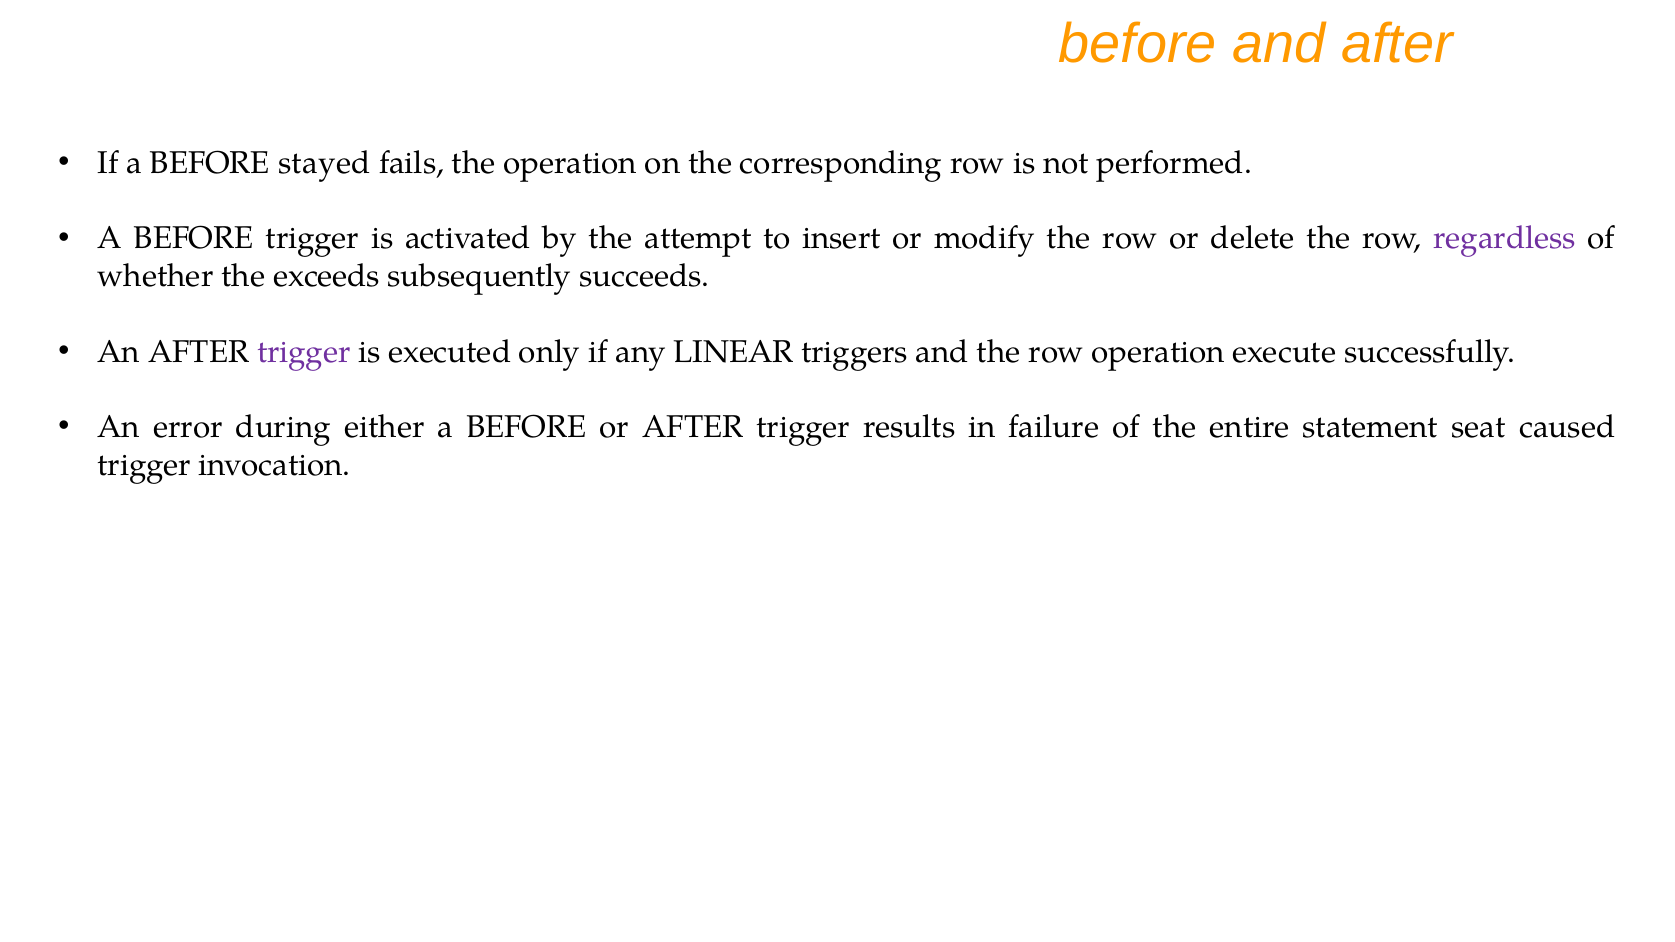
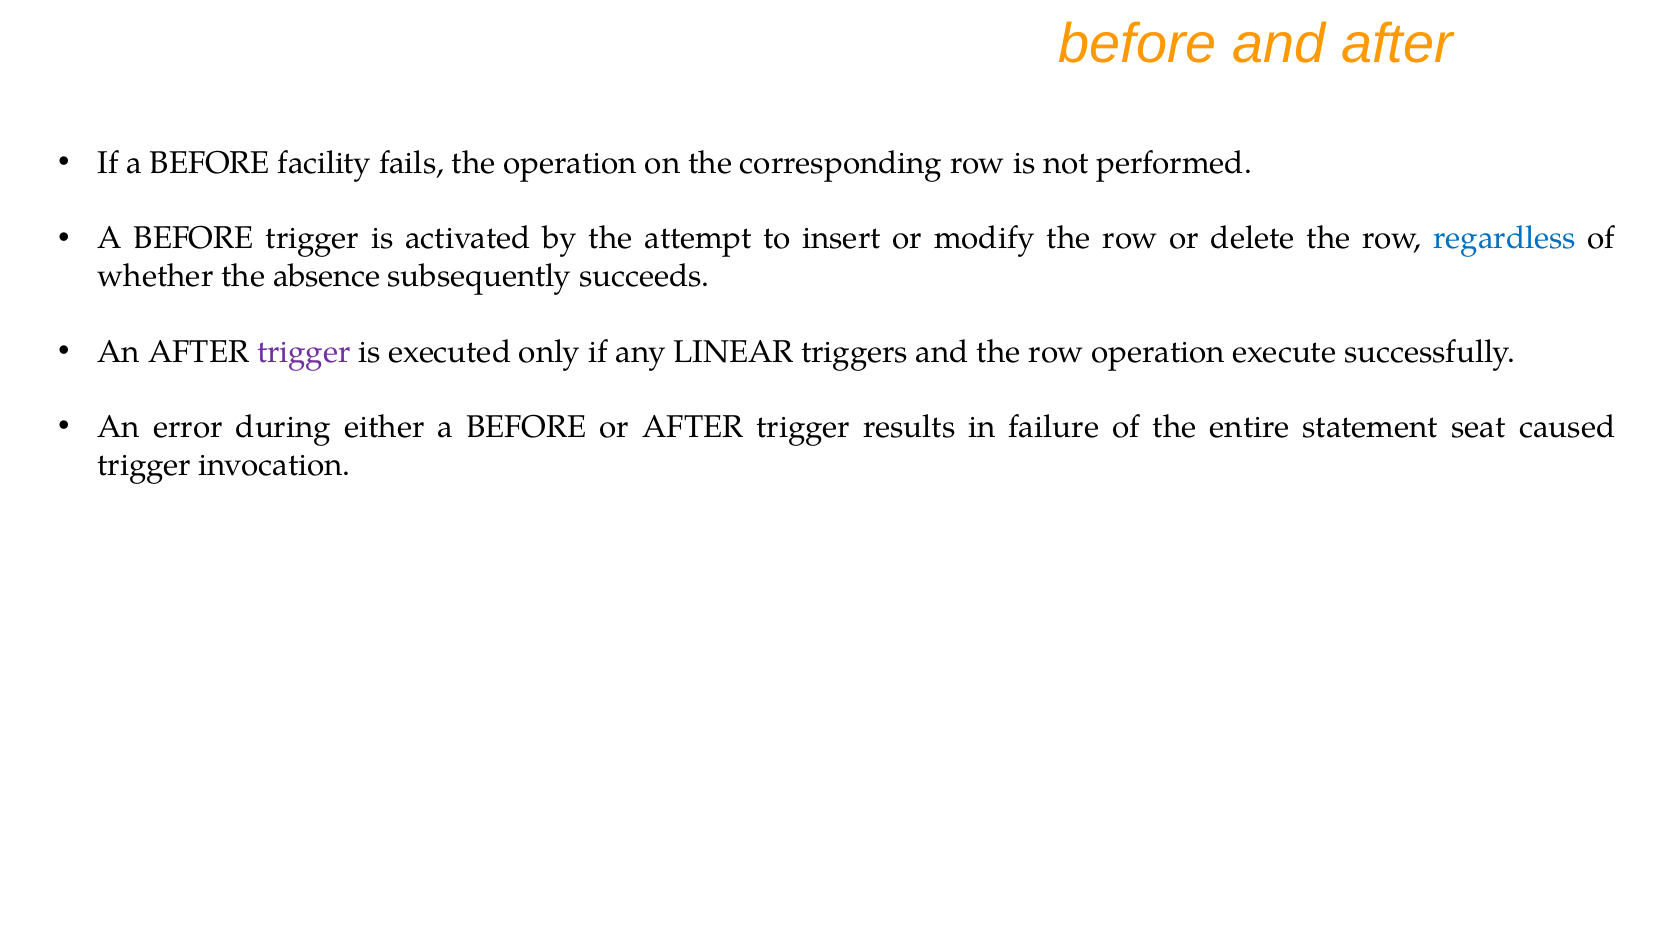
stayed: stayed -> facility
regardless colour: purple -> blue
exceeds: exceeds -> absence
